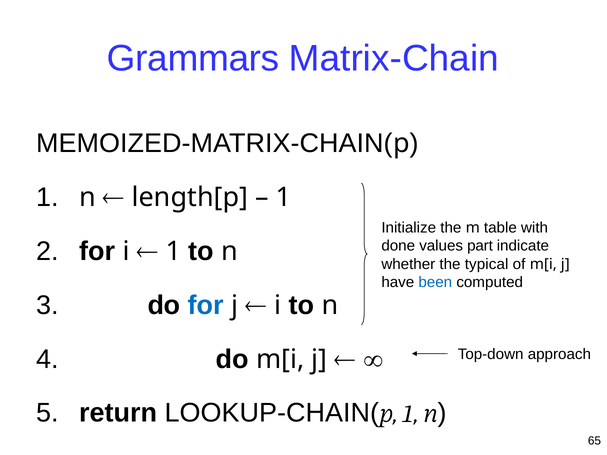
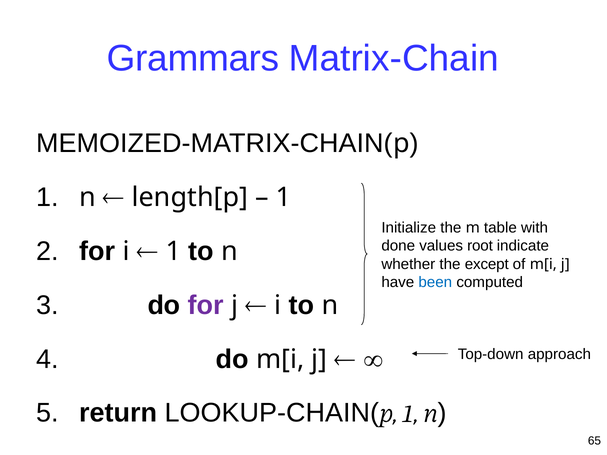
part: part -> root
typical: typical -> except
for at (206, 305) colour: blue -> purple
